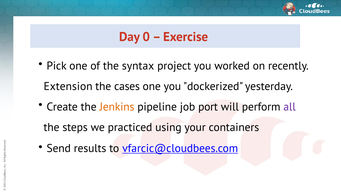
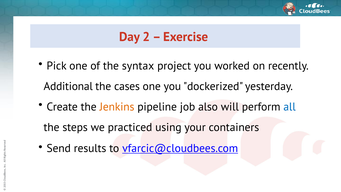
Day 0: 0 -> 2
Extension: Extension -> Additional
port: port -> also
all at (290, 107) colour: purple -> blue
